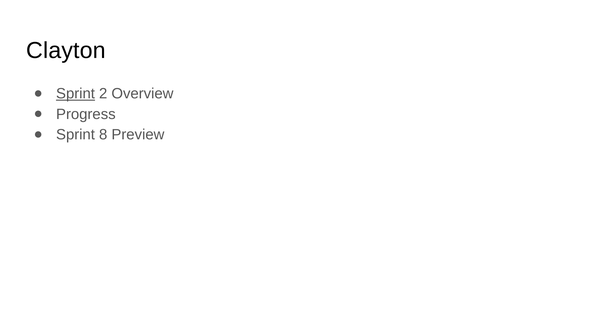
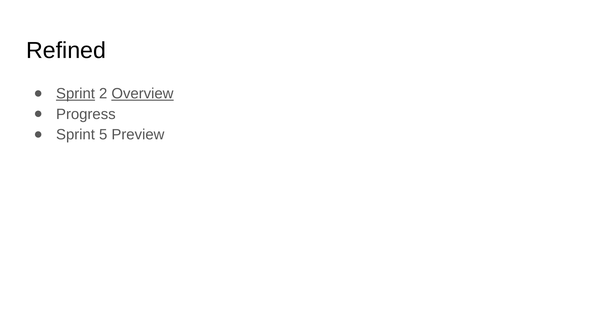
Clayton: Clayton -> Refined
Overview underline: none -> present
8: 8 -> 5
